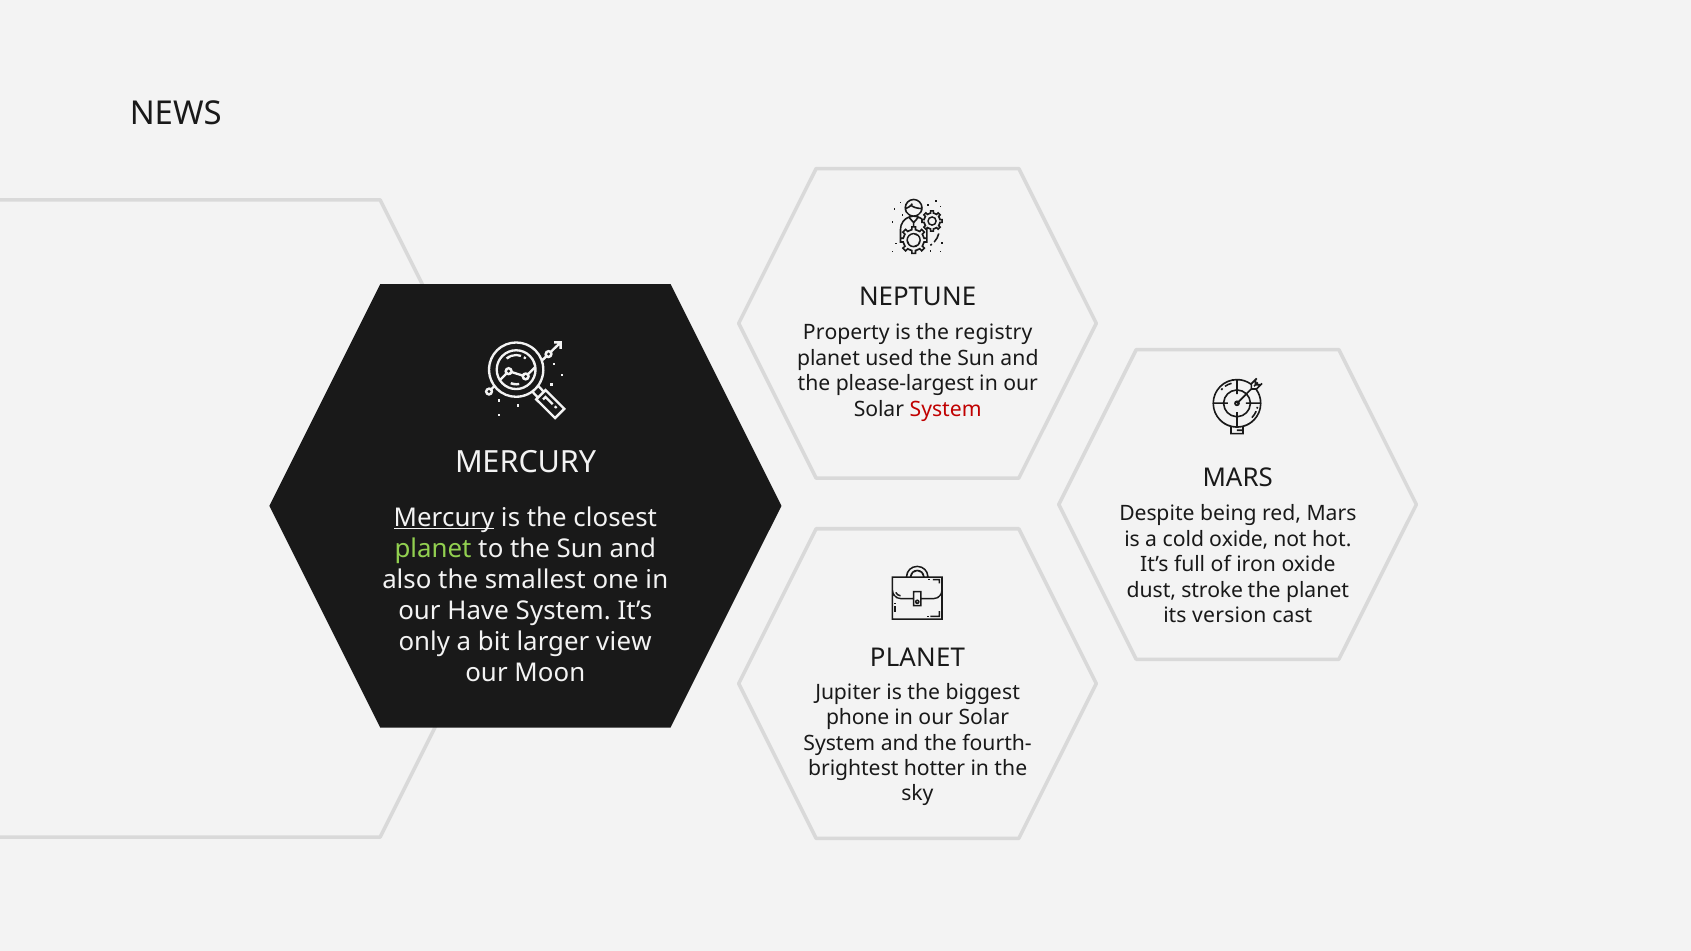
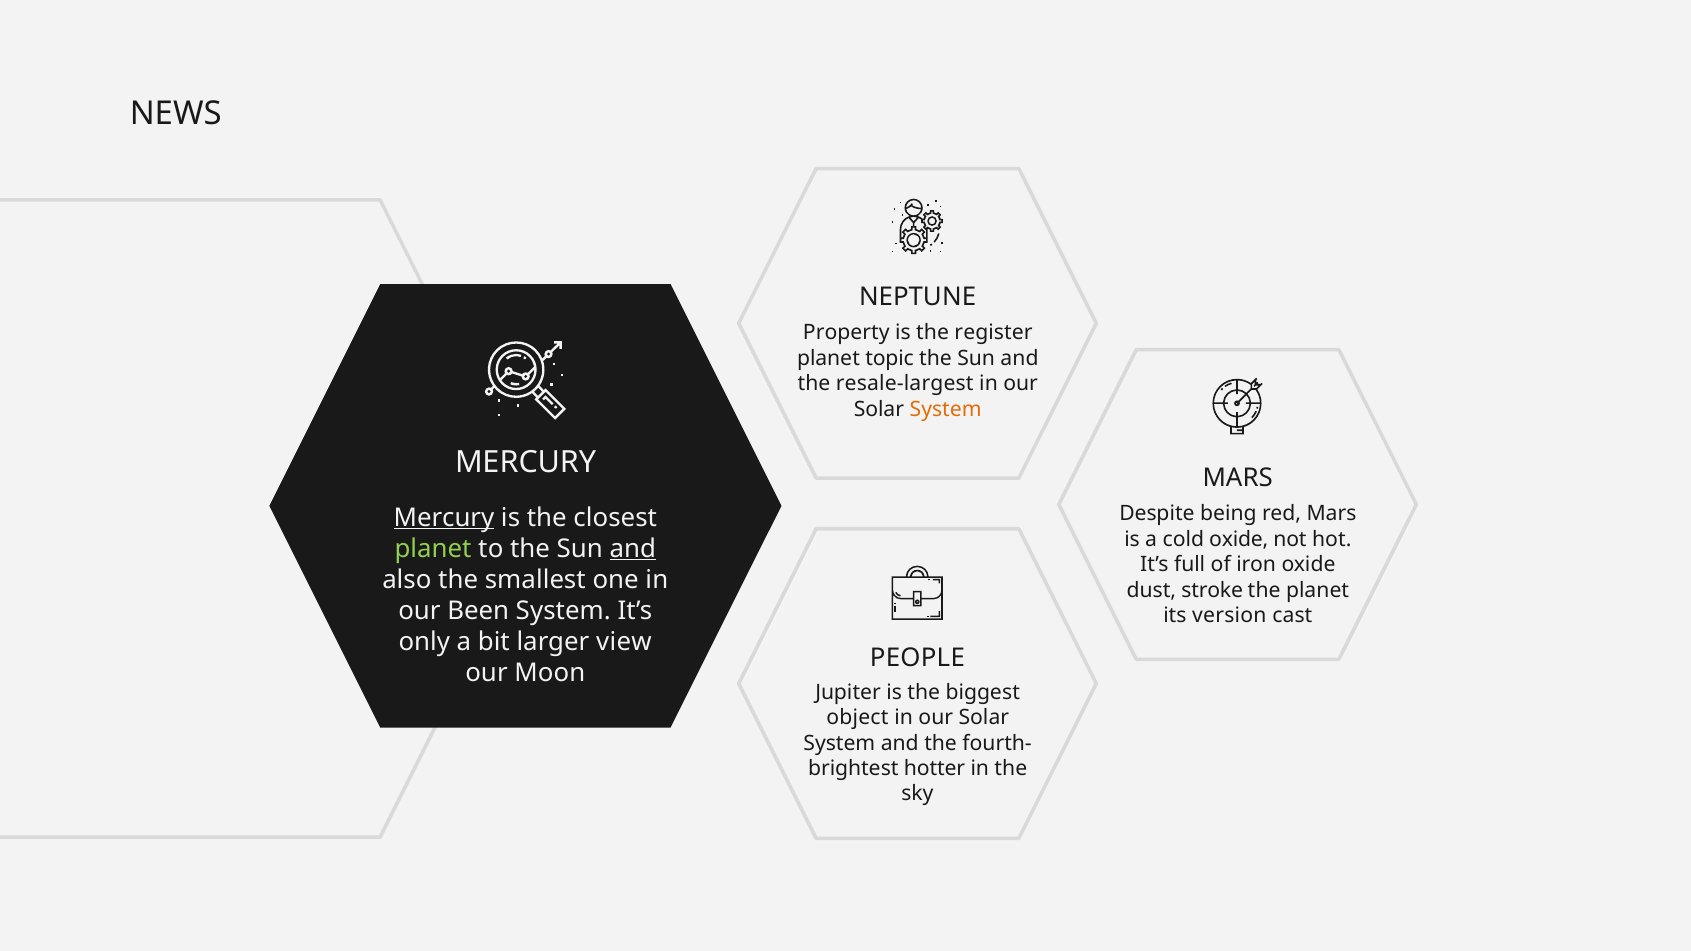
registry: registry -> register
used: used -> topic
please-largest: please-largest -> resale-largest
System at (946, 409) colour: red -> orange
and at (633, 549) underline: none -> present
Have: Have -> Been
PLANET at (917, 658): PLANET -> PEOPLE
phone: phone -> object
